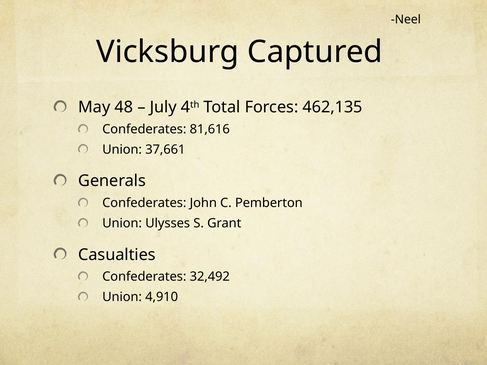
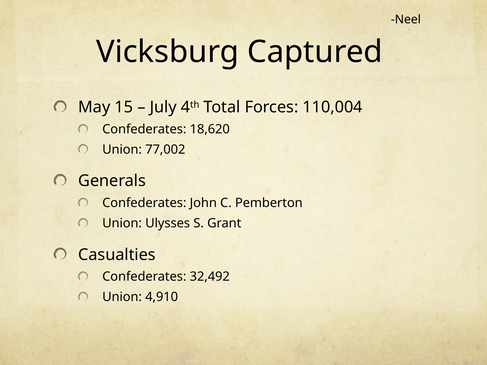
48: 48 -> 15
462,135: 462,135 -> 110,004
81,616: 81,616 -> 18,620
37,661: 37,661 -> 77,002
